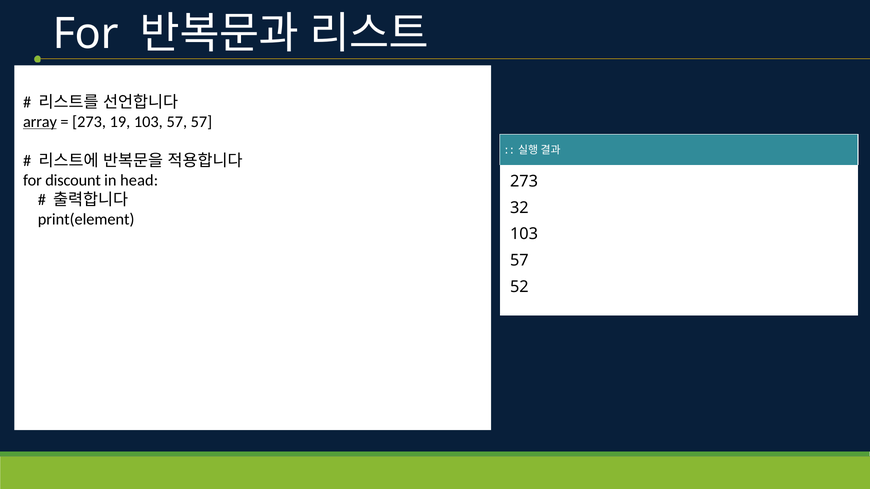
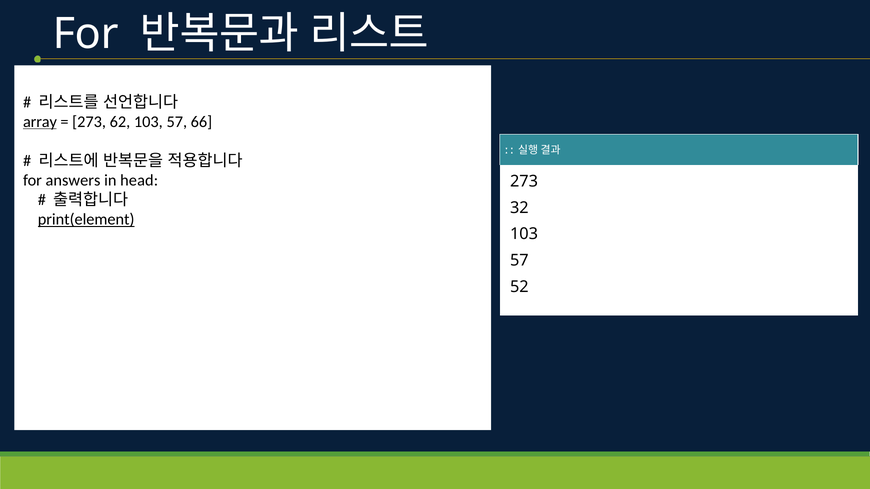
19: 19 -> 62
57 57: 57 -> 66
discount: discount -> answers
print(element underline: none -> present
